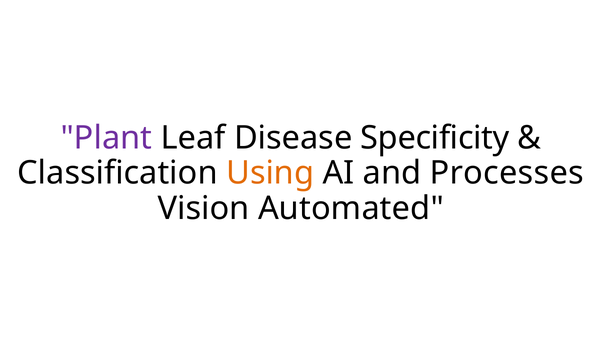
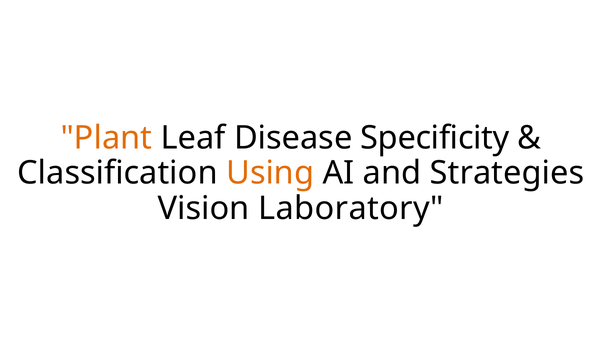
Plant colour: purple -> orange
Processes: Processes -> Strategies
Automated: Automated -> Laboratory
